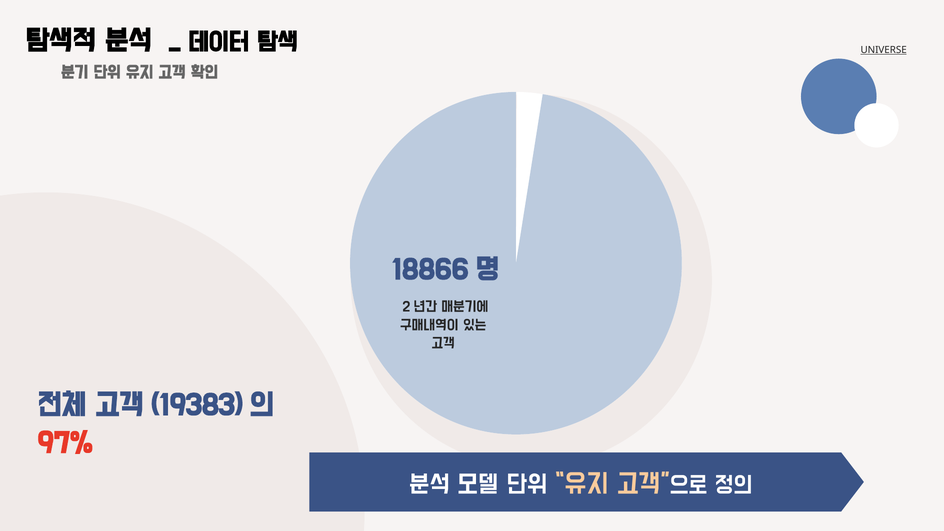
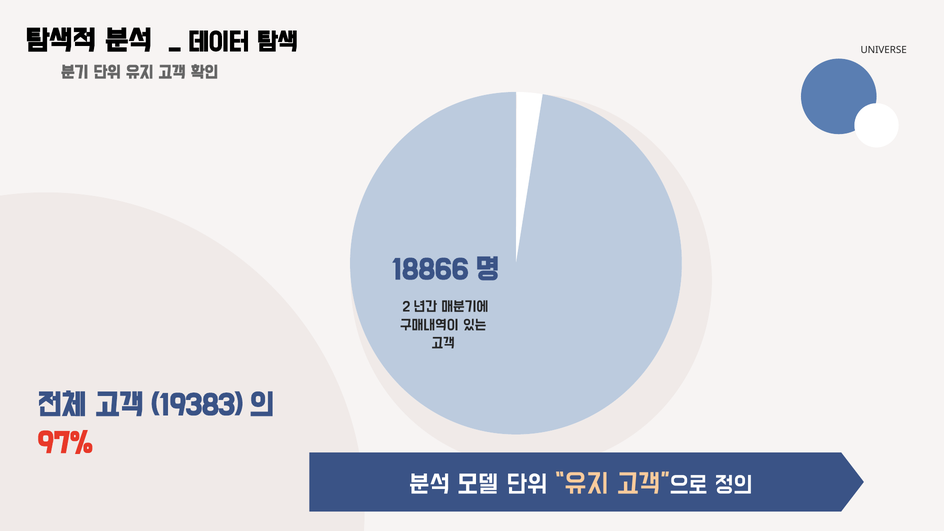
UNIVERSE underline: present -> none
